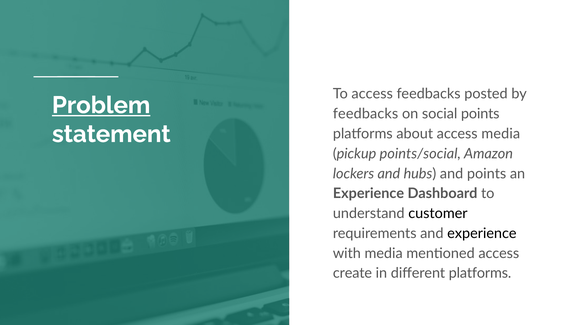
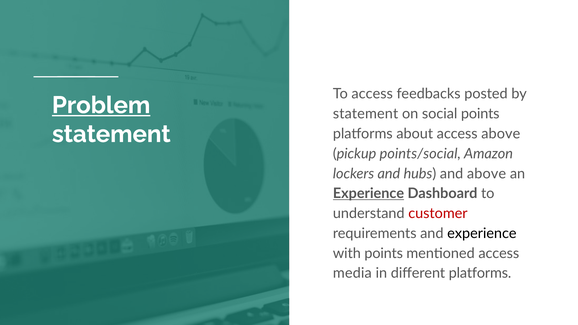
feedbacks at (366, 114): feedbacks -> statement
access media: media -> above
and points: points -> above
Experience at (368, 194) underline: none -> present
customer colour: black -> red
with media: media -> points
create: create -> media
